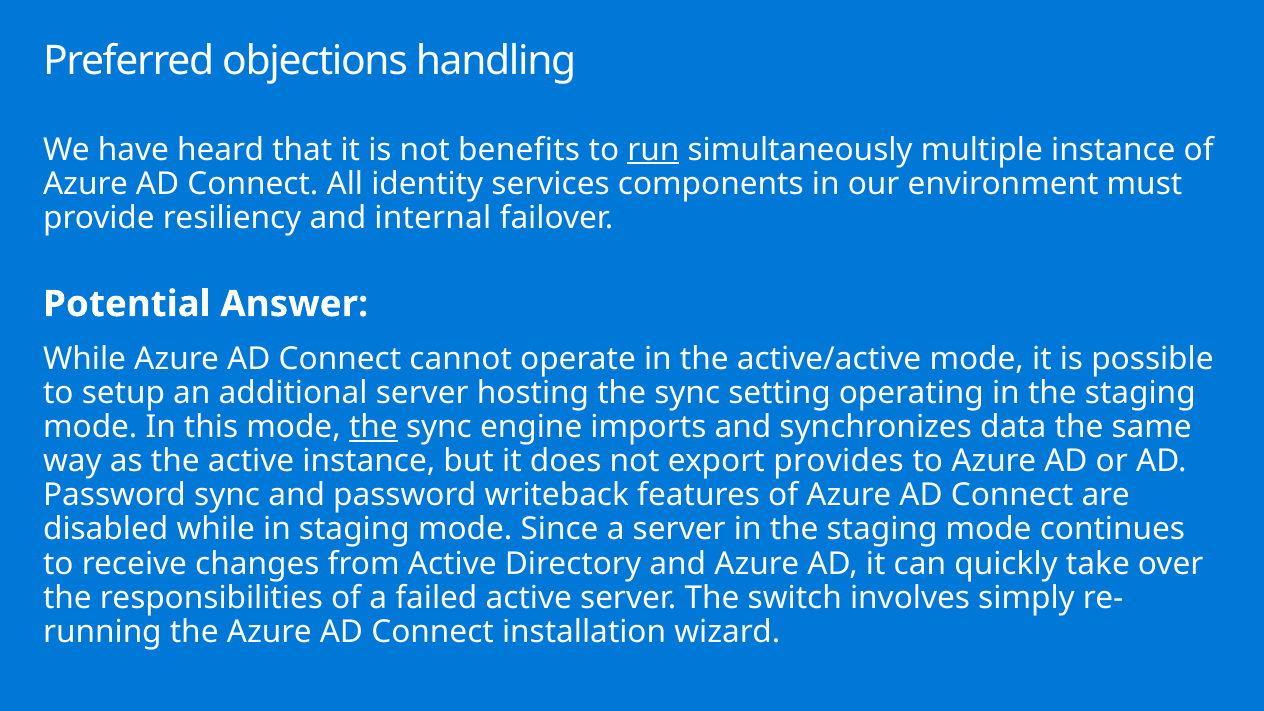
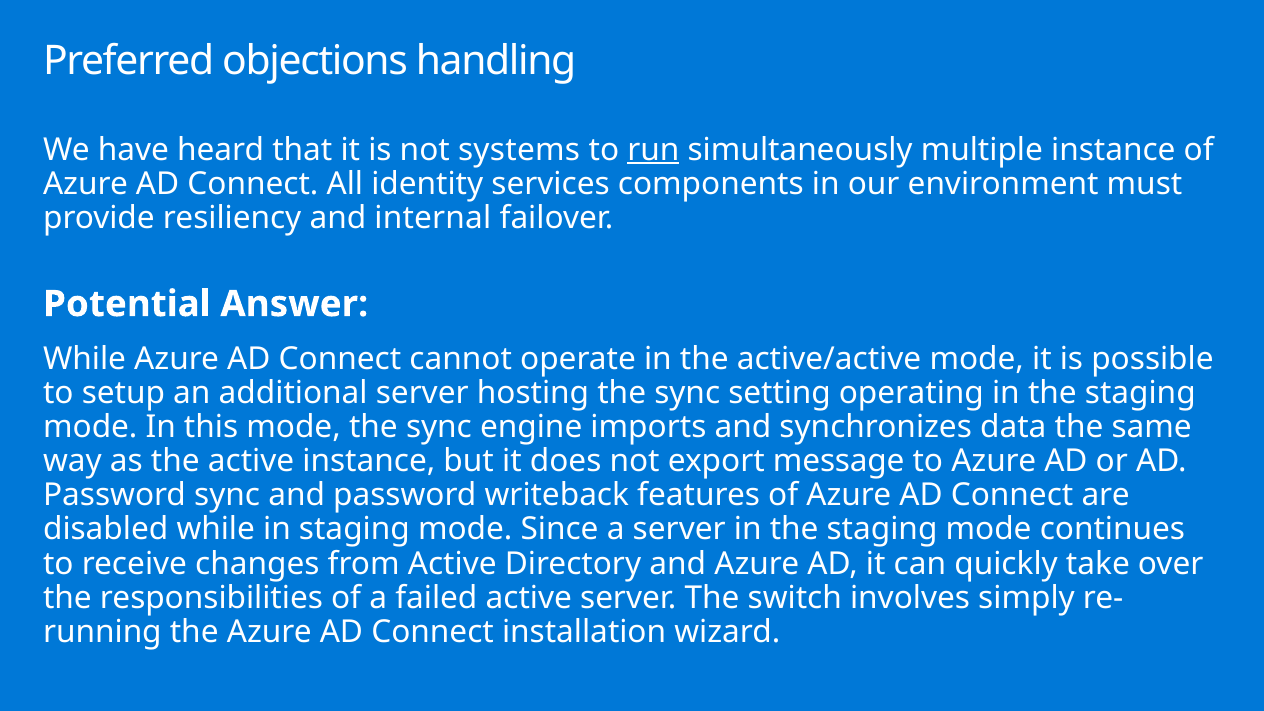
benefits: benefits -> systems
the at (373, 427) underline: present -> none
provides: provides -> message
